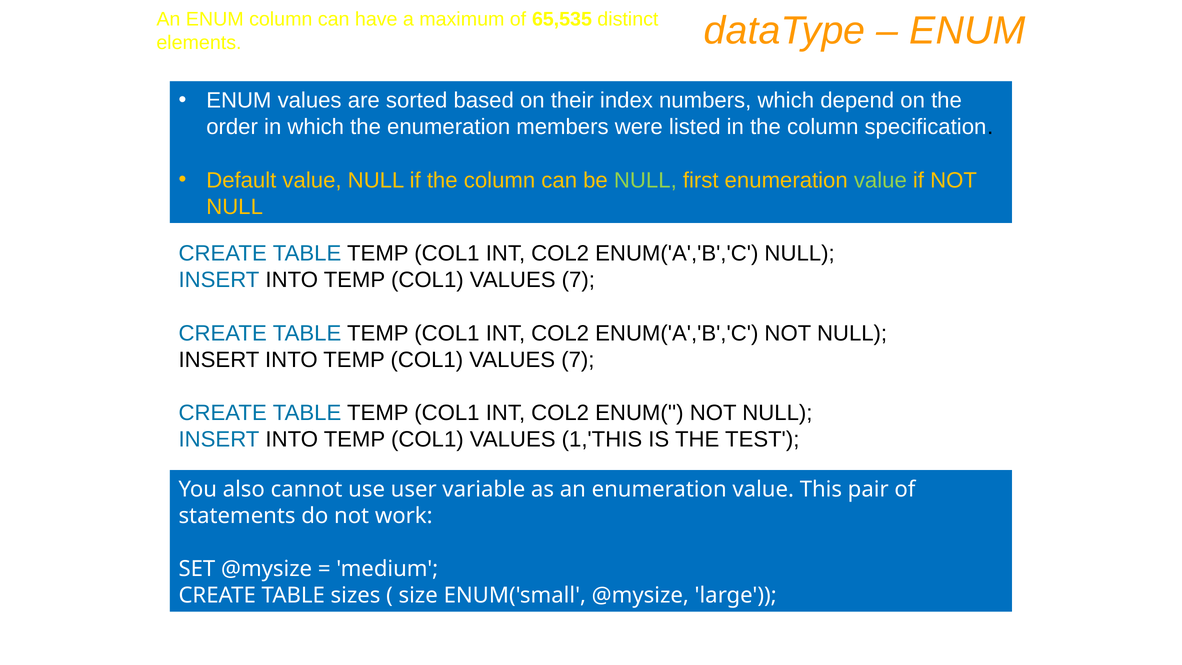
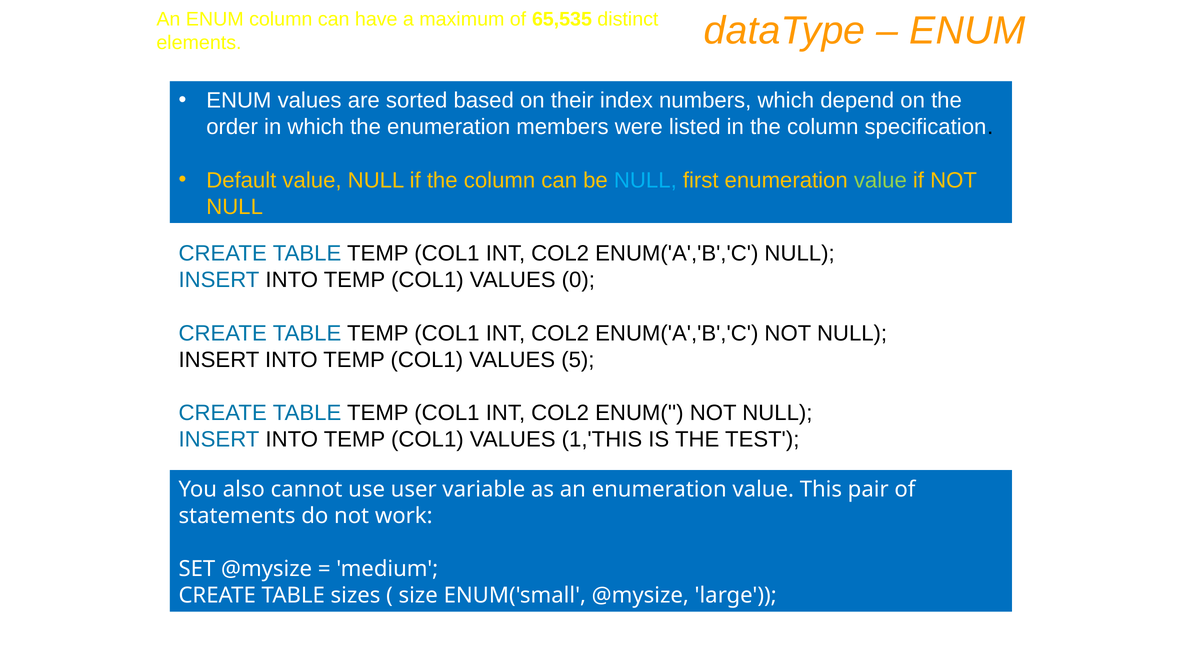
NULL at (645, 180) colour: light green -> light blue
7 at (578, 280): 7 -> 0
7 at (578, 360): 7 -> 5
